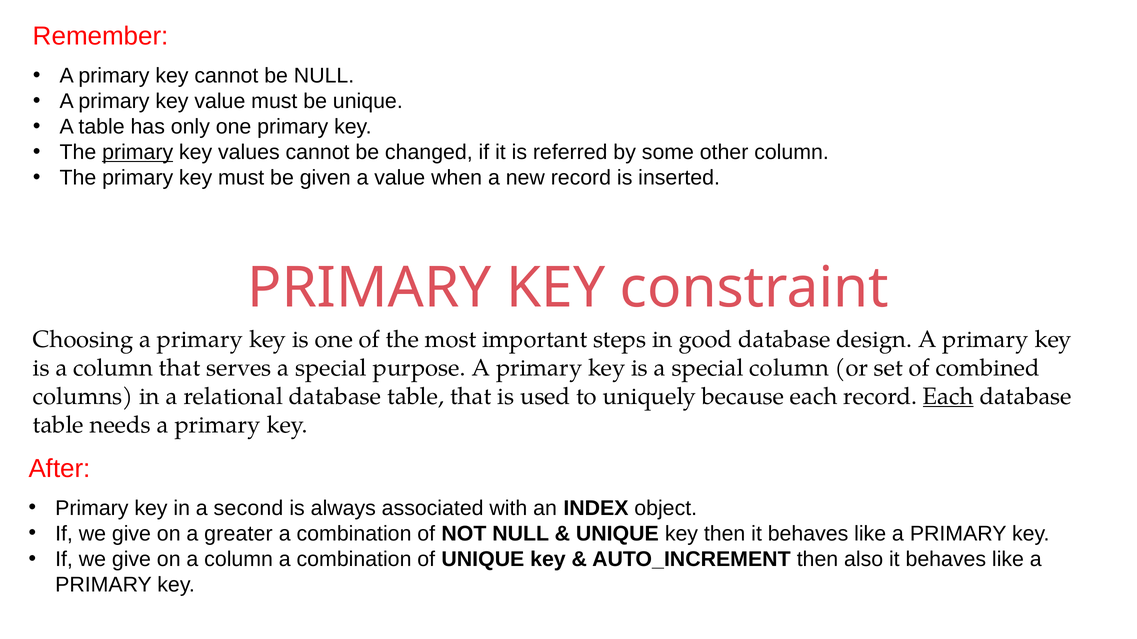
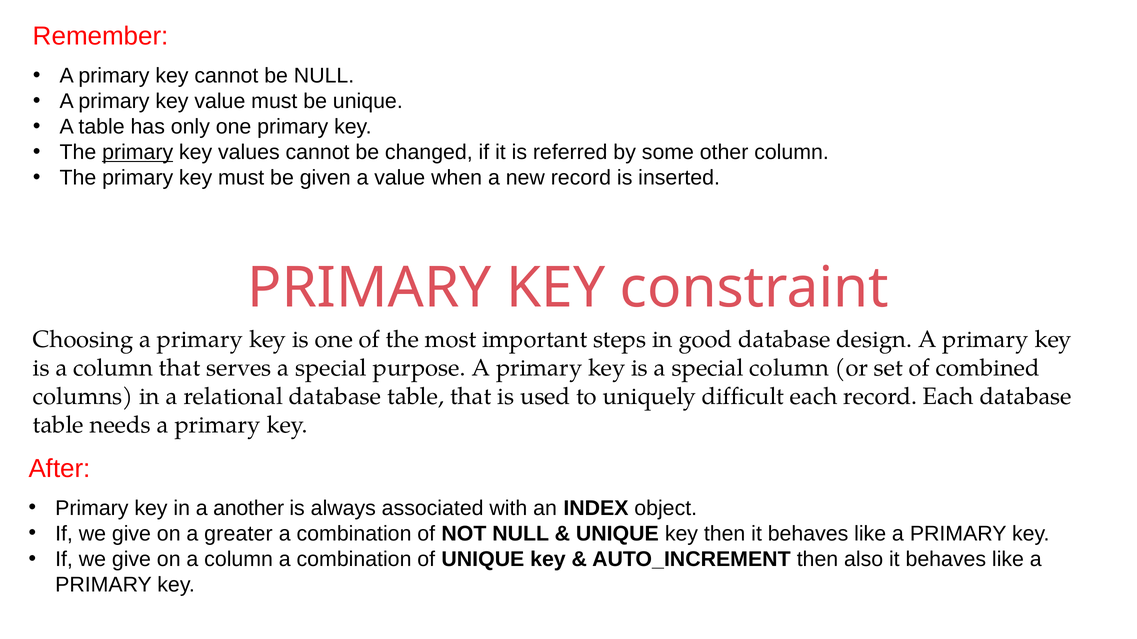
because: because -> difficult
Each at (948, 397) underline: present -> none
second: second -> another
